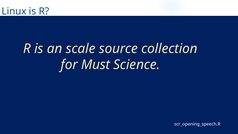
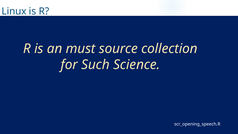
scale: scale -> must
Must: Must -> Such
